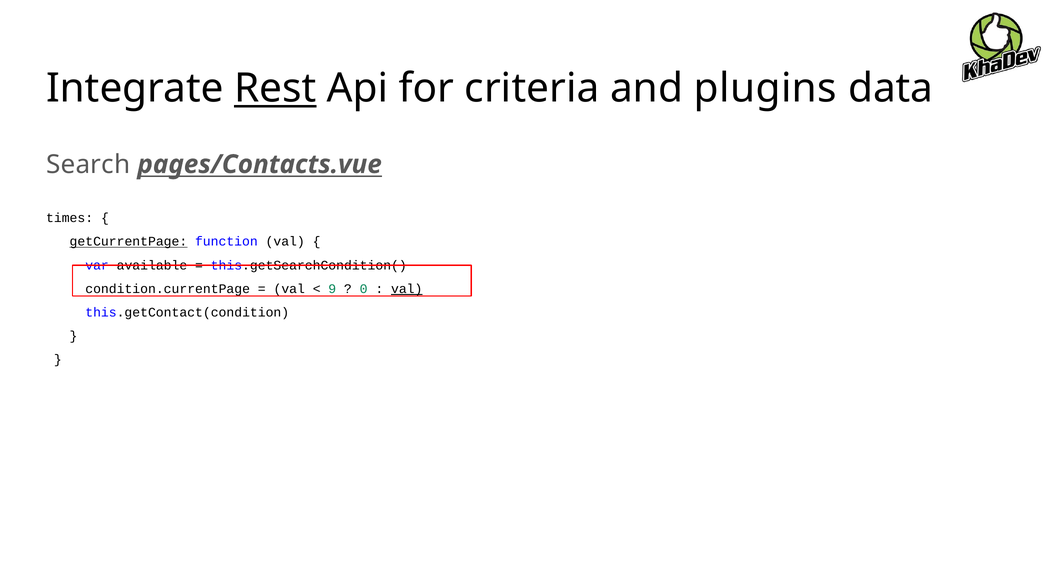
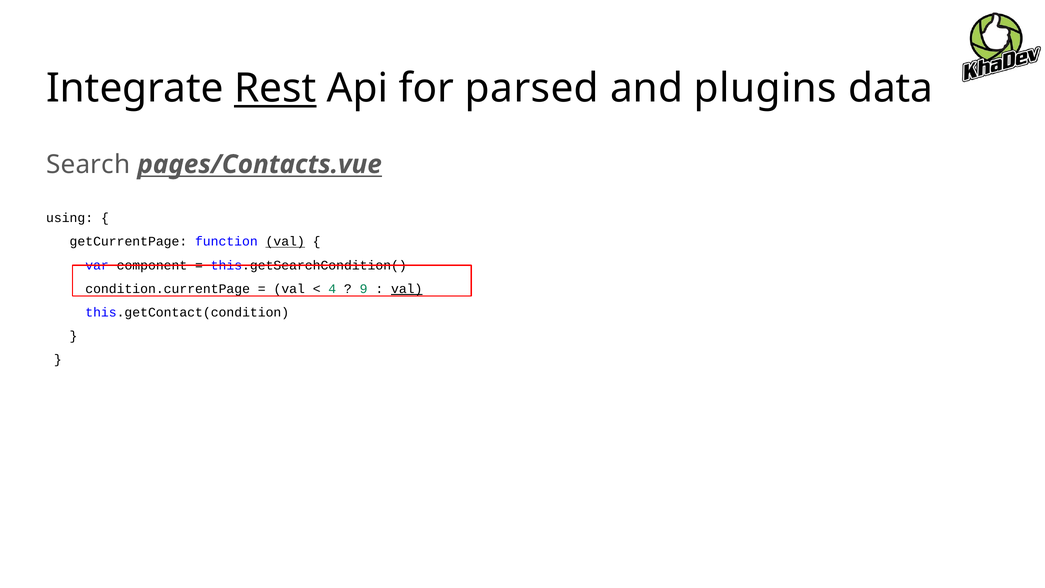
criteria: criteria -> parsed
times: times -> using
getCurrentPage underline: present -> none
val at (285, 242) underline: none -> present
available: available -> component
9: 9 -> 4
0: 0 -> 9
